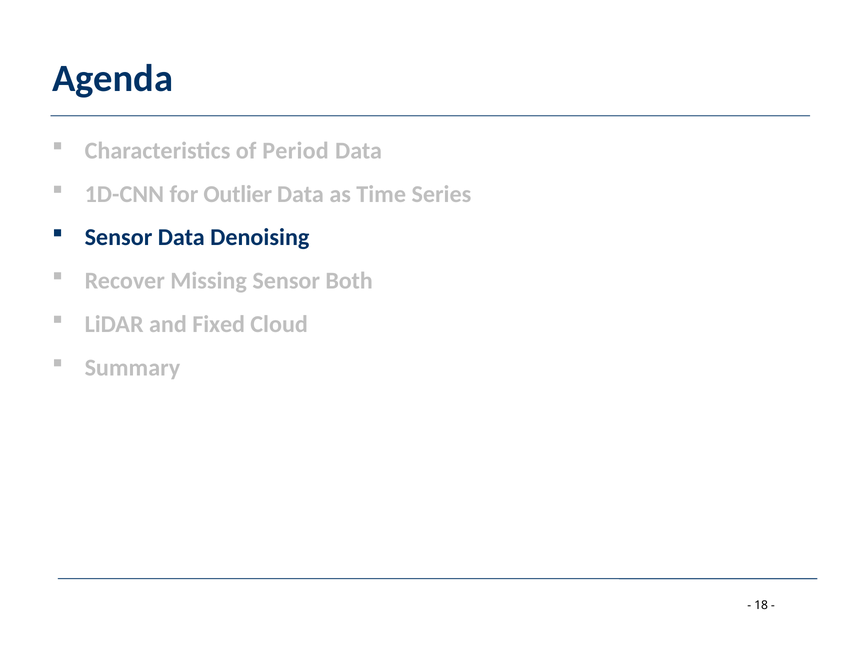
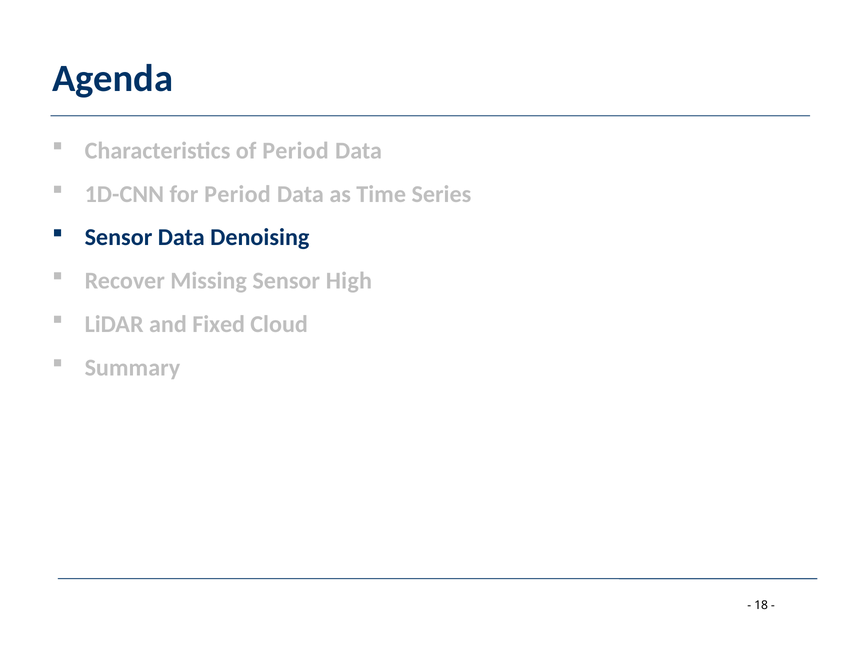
for Outlier: Outlier -> Period
Both: Both -> High
